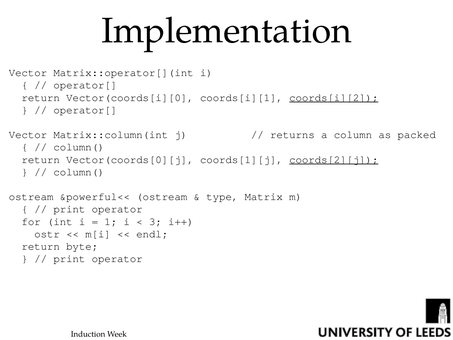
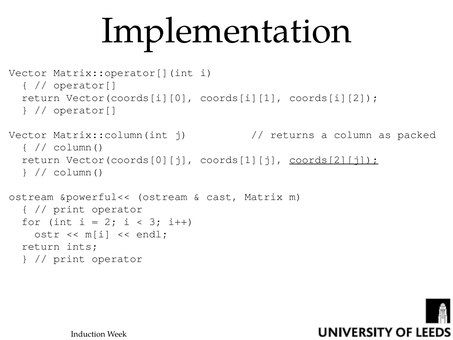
coords[i][2 underline: present -> none
type: type -> cast
1: 1 -> 2
byte: byte -> ints
